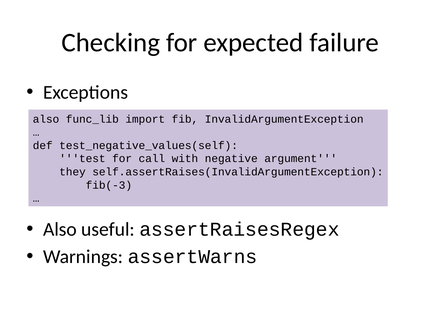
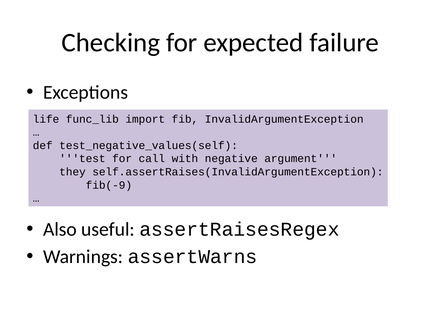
also at (46, 119): also -> life
fib(-3: fib(-3 -> fib(-9
